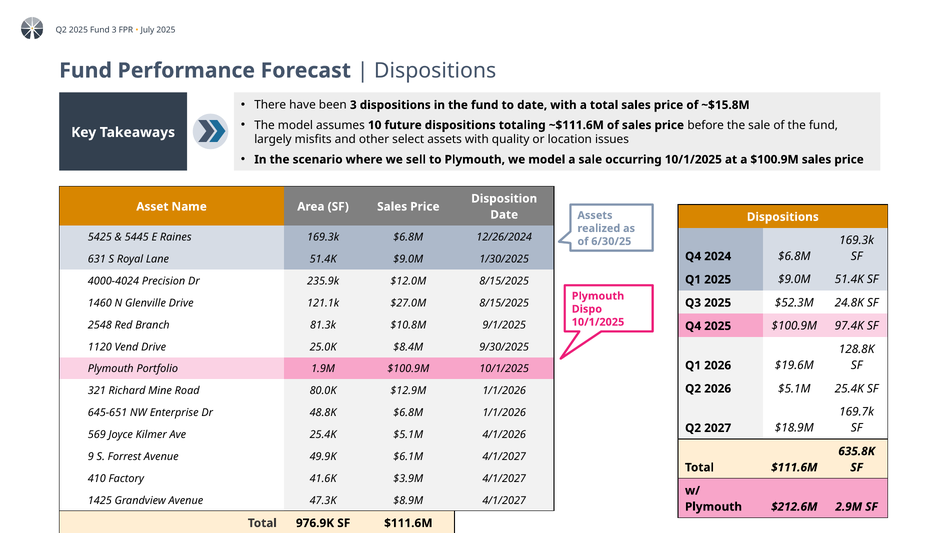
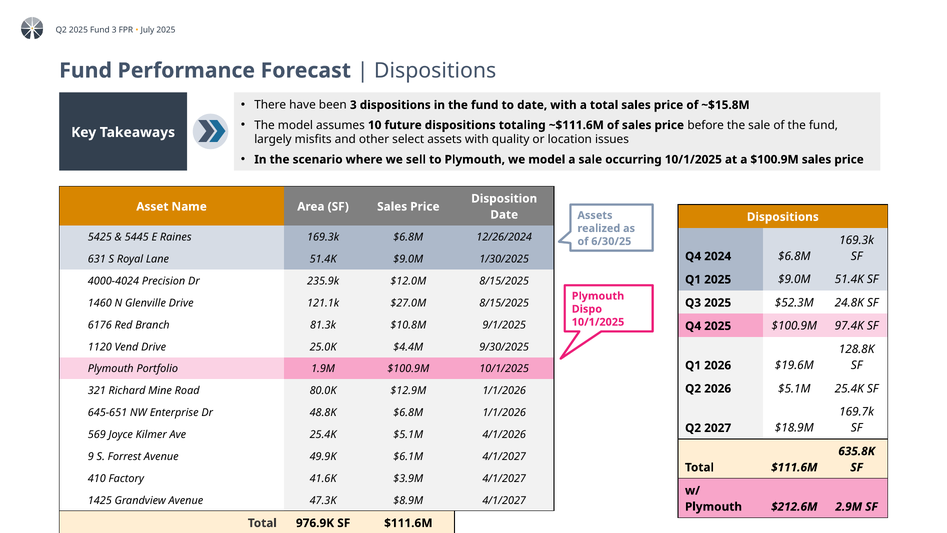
2548: 2548 -> 6176
$8.4M: $8.4M -> $4.4M
